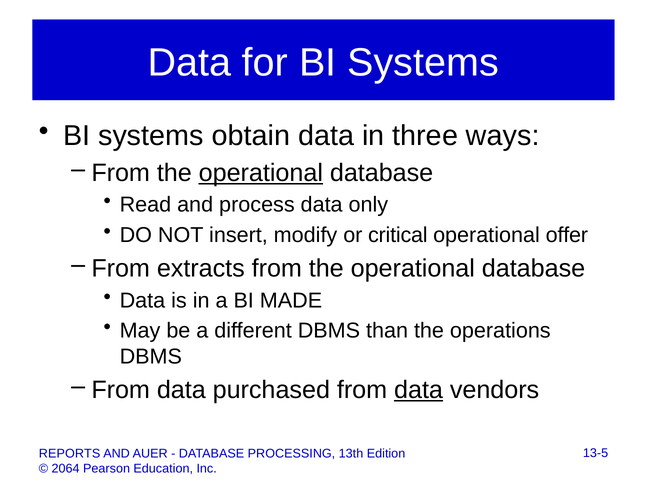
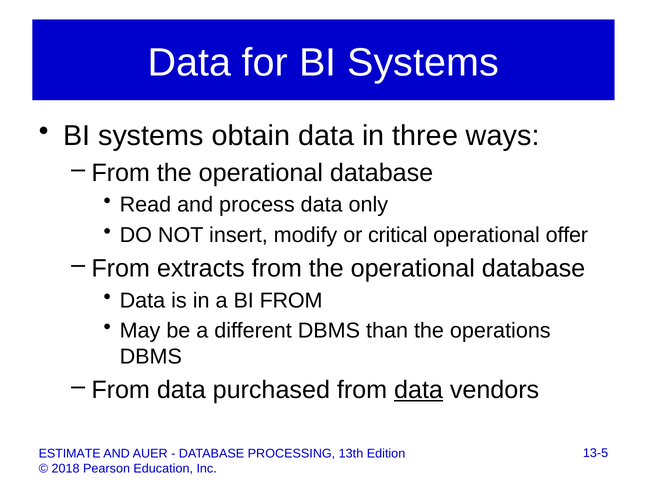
operational at (261, 173) underline: present -> none
BI MADE: MADE -> FROM
REPORTS: REPORTS -> ESTIMATE
2064: 2064 -> 2018
